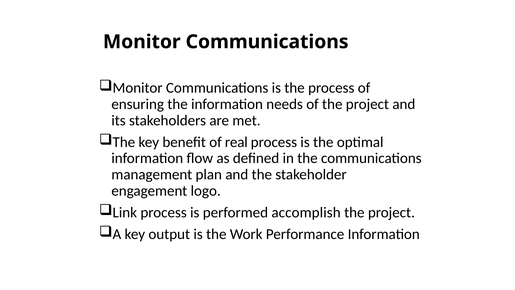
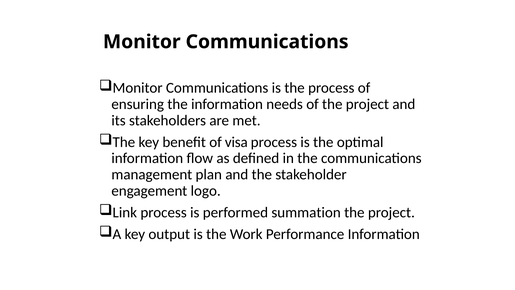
real: real -> visa
accomplish: accomplish -> summation
